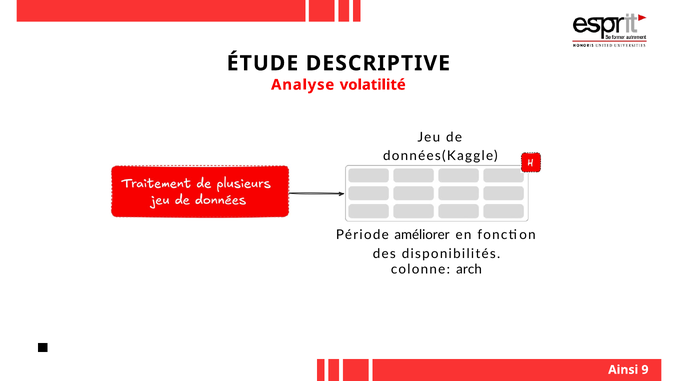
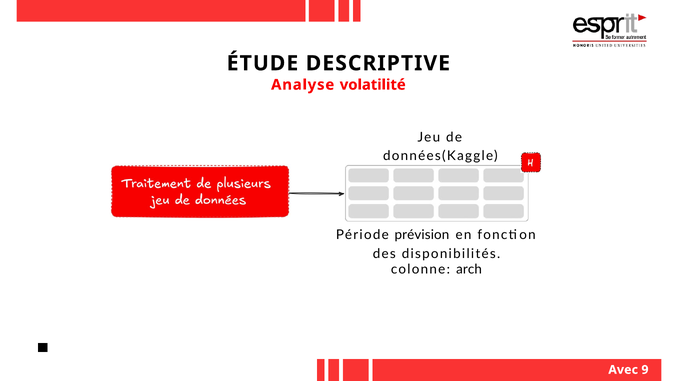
améliorer: améliorer -> prévision
Ainsi: Ainsi -> Avec
